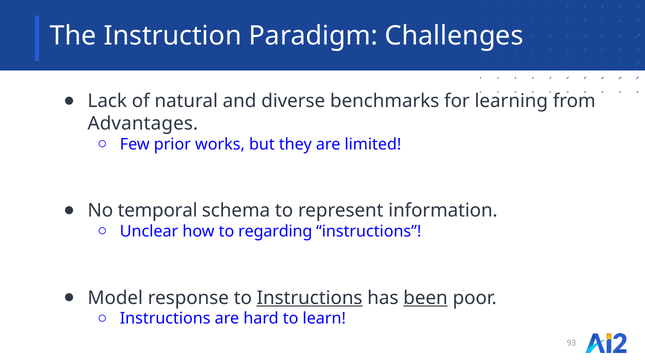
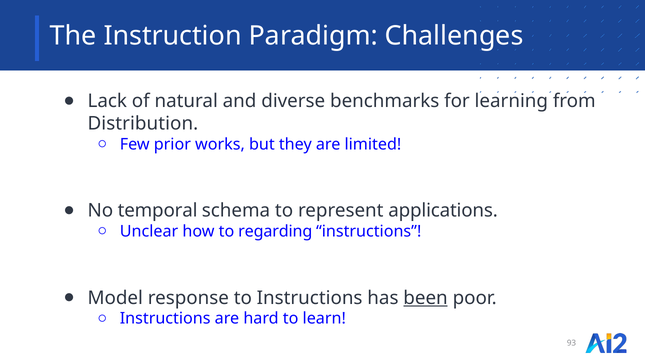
Advantages: Advantages -> Distribution
information: information -> applications
Instructions at (310, 298) underline: present -> none
